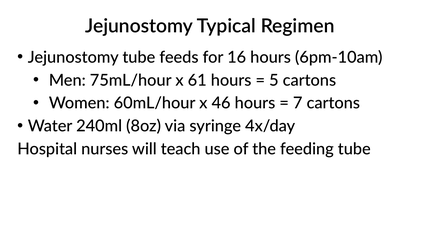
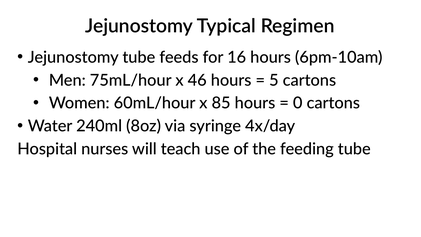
61: 61 -> 46
46: 46 -> 85
7: 7 -> 0
